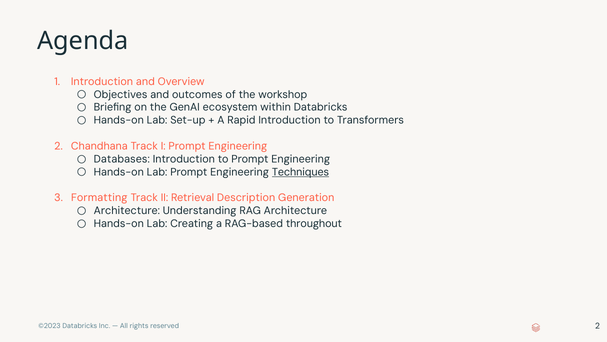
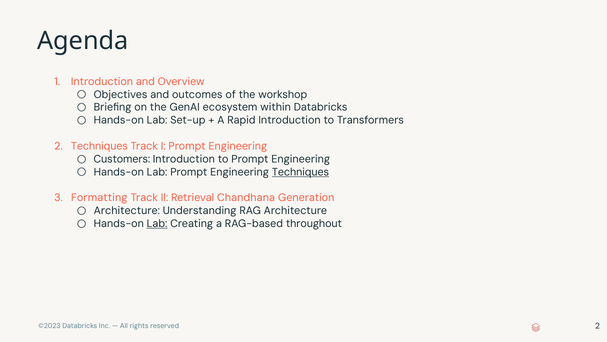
Chandhana at (99, 146): Chandhana -> Techniques
Databases: Databases -> Customers
Description: Description -> Chandhana
Lab at (157, 223) underline: none -> present
